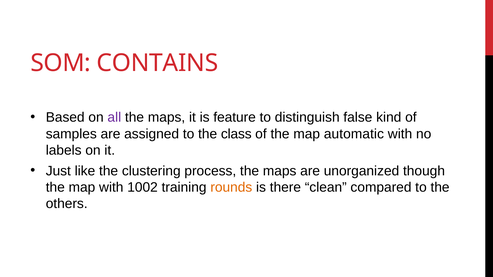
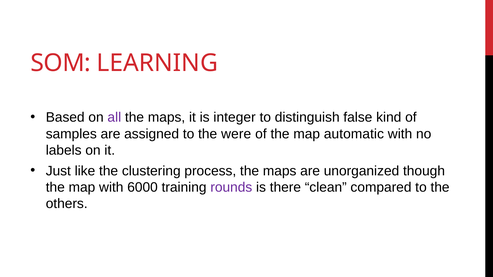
CONTAINS: CONTAINS -> LEARNING
feature: feature -> integer
class: class -> were
1002: 1002 -> 6000
rounds colour: orange -> purple
